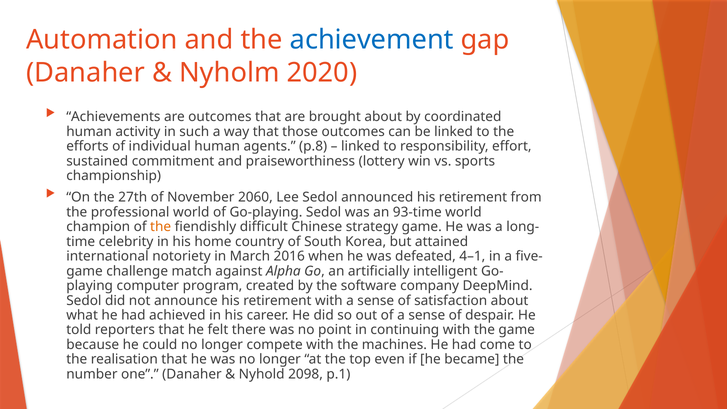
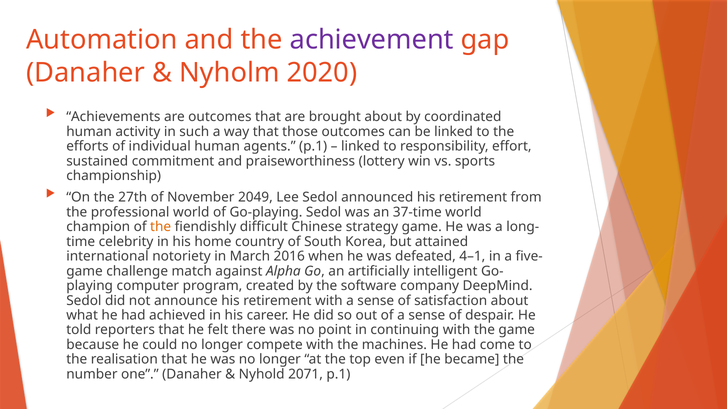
achievement colour: blue -> purple
agents p.8: p.8 -> p.1
2060: 2060 -> 2049
93-time: 93-time -> 37-time
2098: 2098 -> 2071
